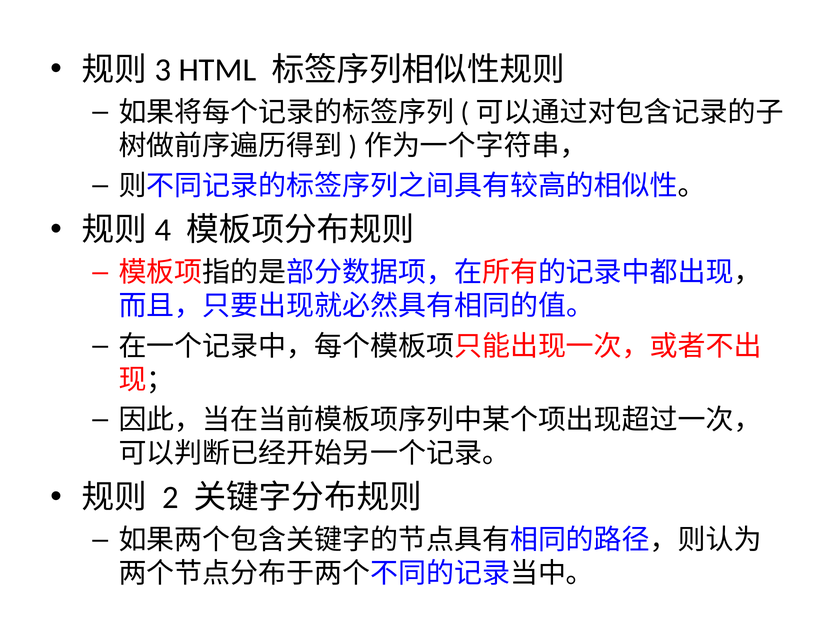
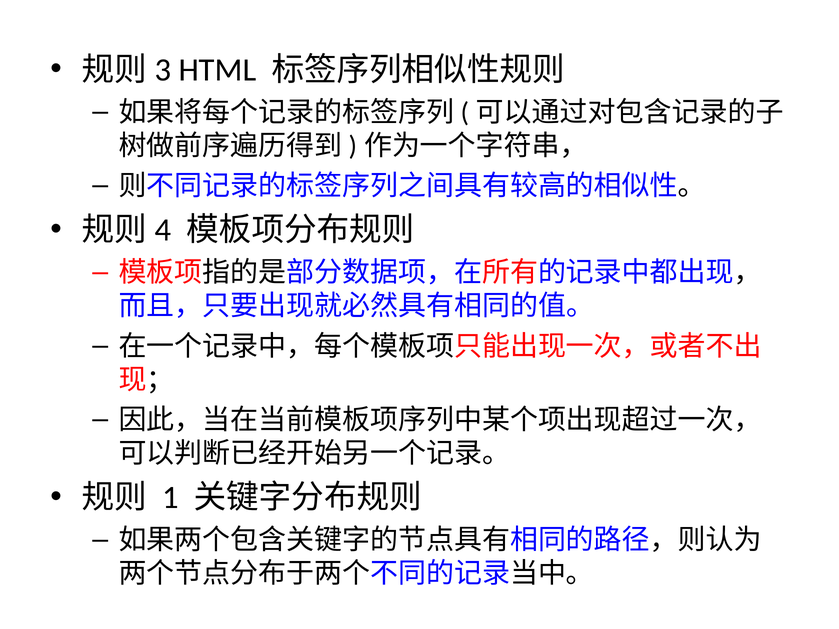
2: 2 -> 1
